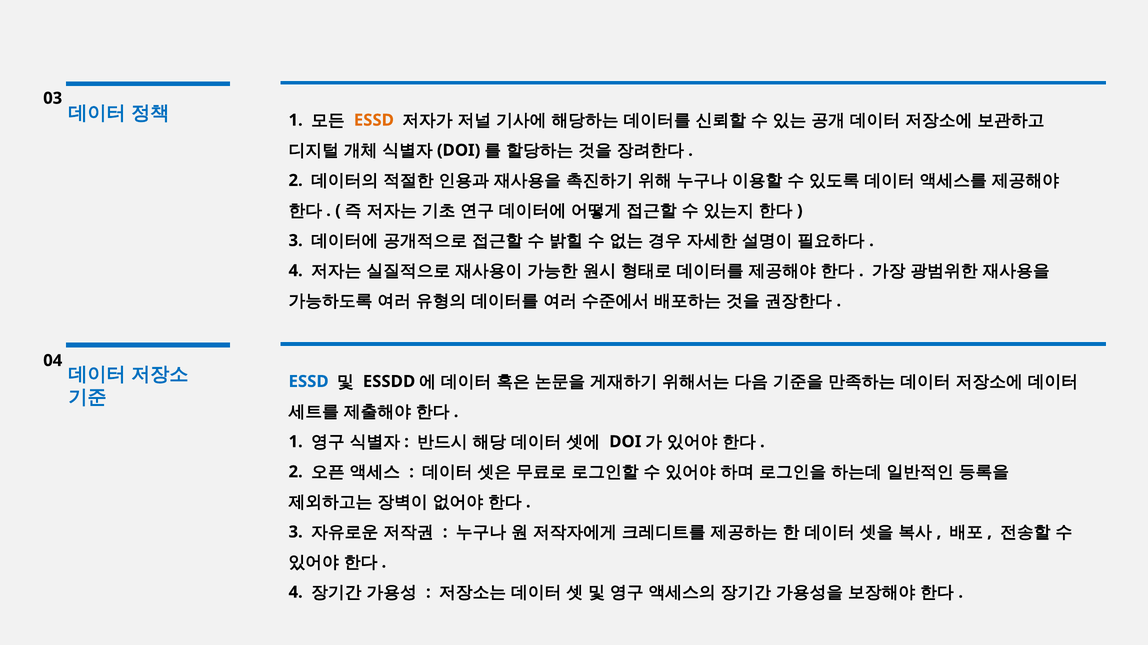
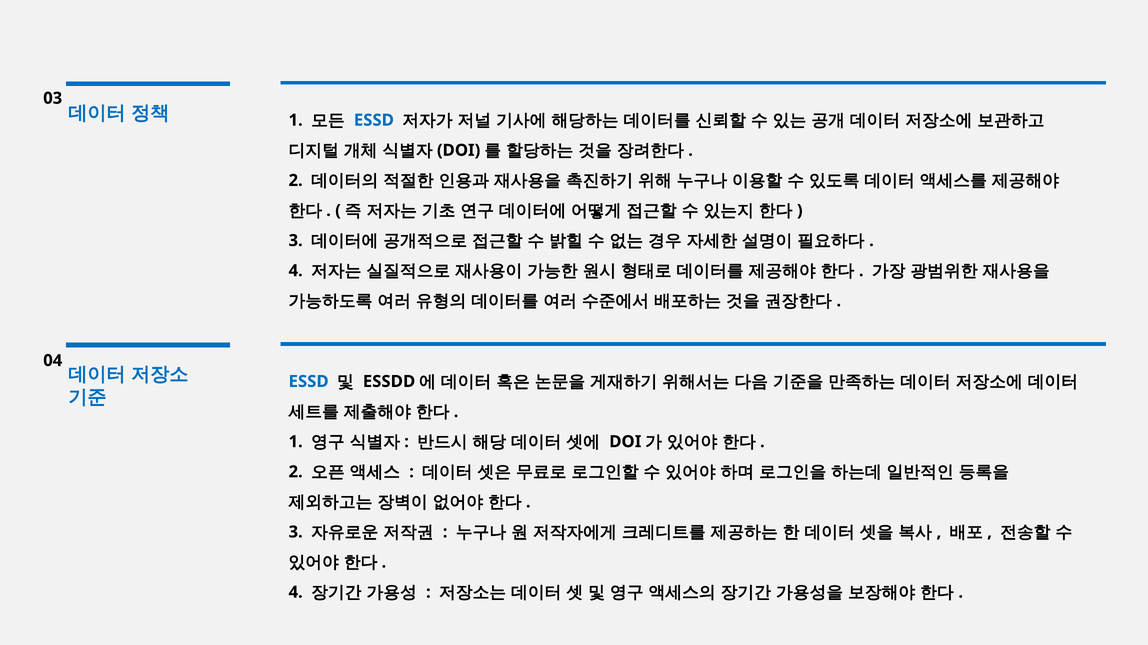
ESSD at (374, 120) colour: orange -> blue
